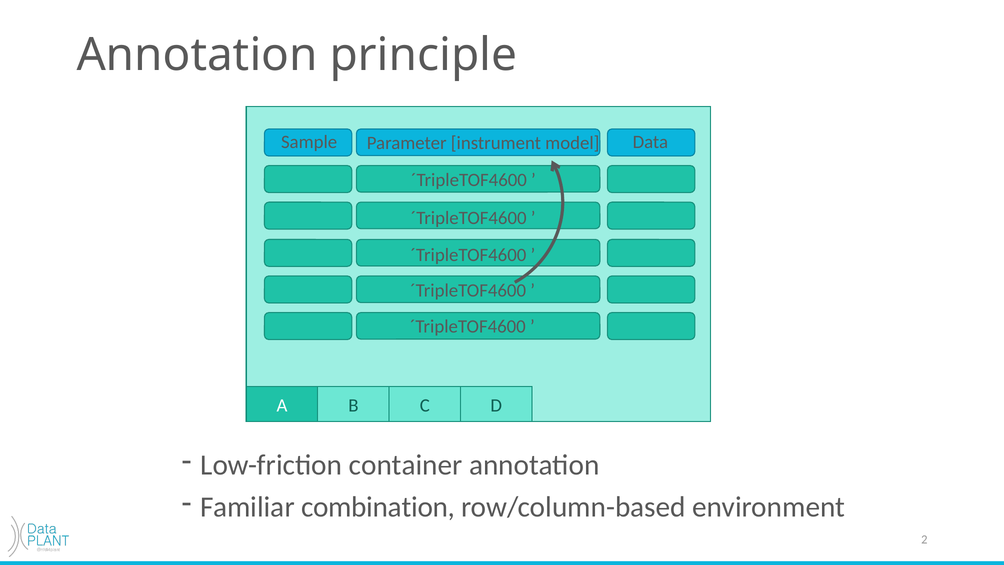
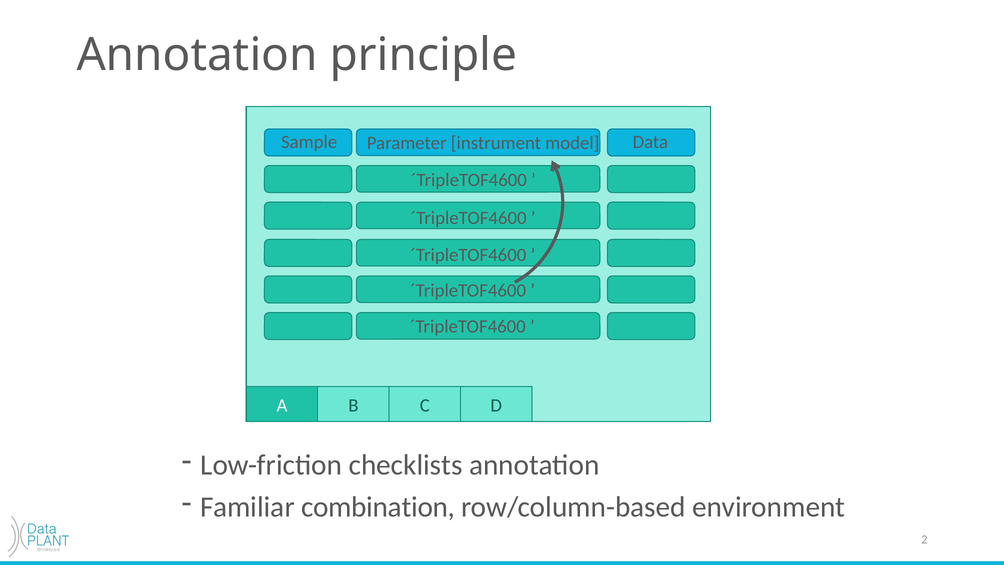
container: container -> checklists
